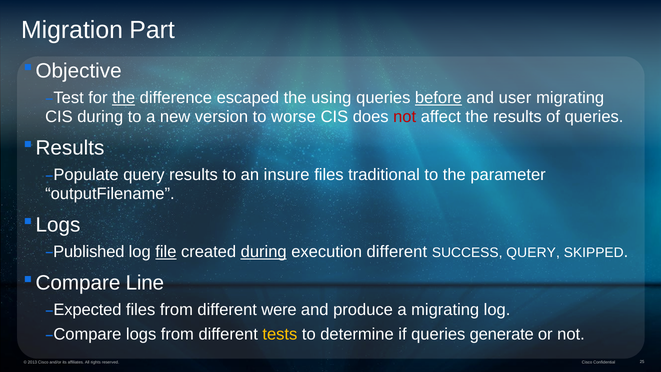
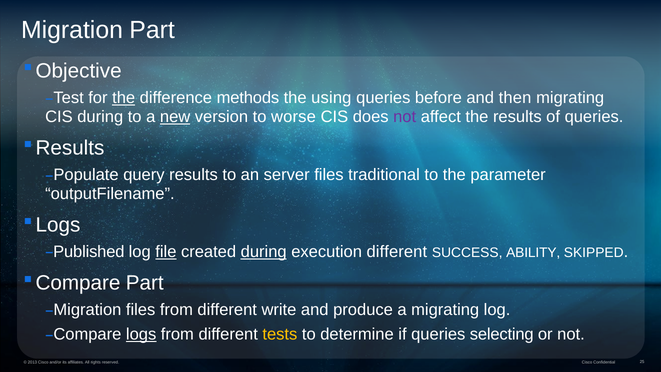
escaped: escaped -> methods
before underline: present -> none
user: user -> then
new underline: none -> present
not at (405, 117) colour: red -> purple
insure: insure -> server
SUCCESS QUERY: QUERY -> ABILITY
Line at (145, 283): Line -> Part
Expected at (87, 310): Expected -> Migration
were: were -> write
logs underline: none -> present
generate: generate -> selecting
